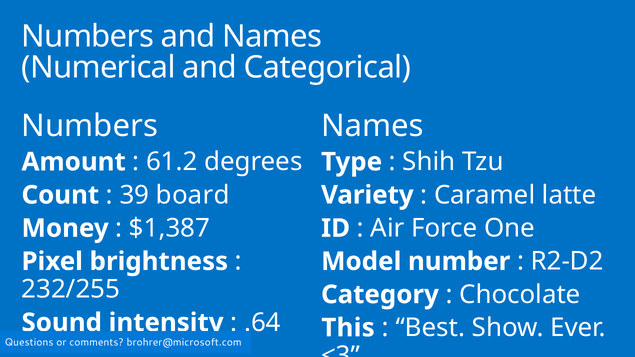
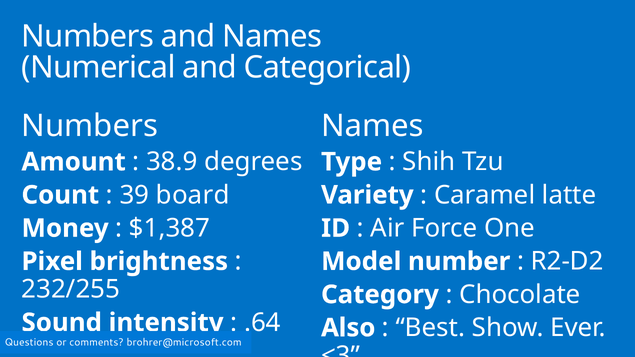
61.2: 61.2 -> 38.9
This: This -> Also
